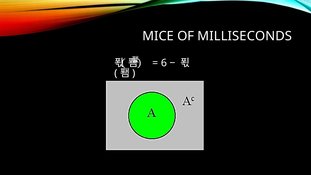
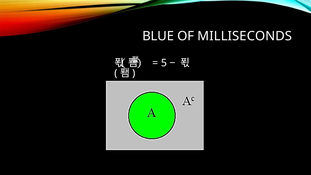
MICE: MICE -> BLUE
6: 6 -> 5
